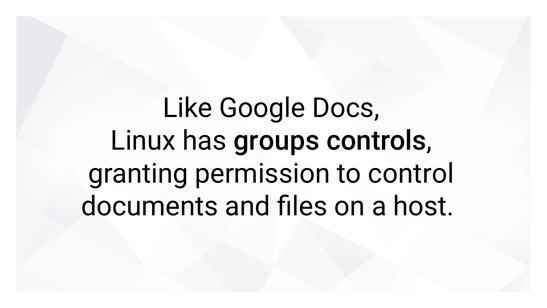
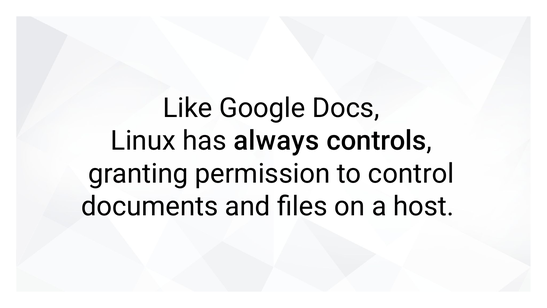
groups: groups -> always
